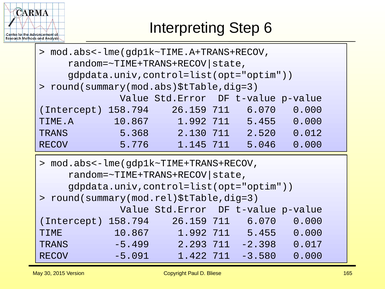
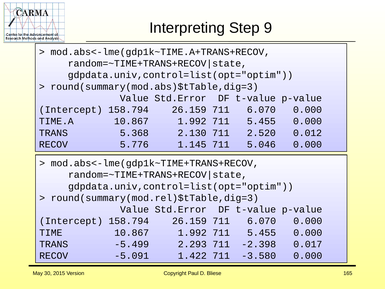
6: 6 -> 9
